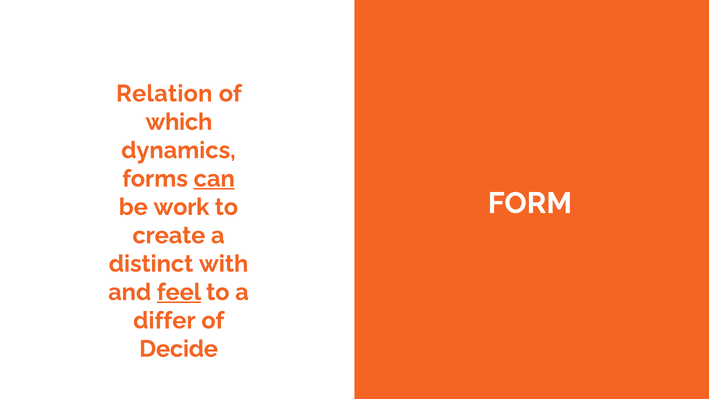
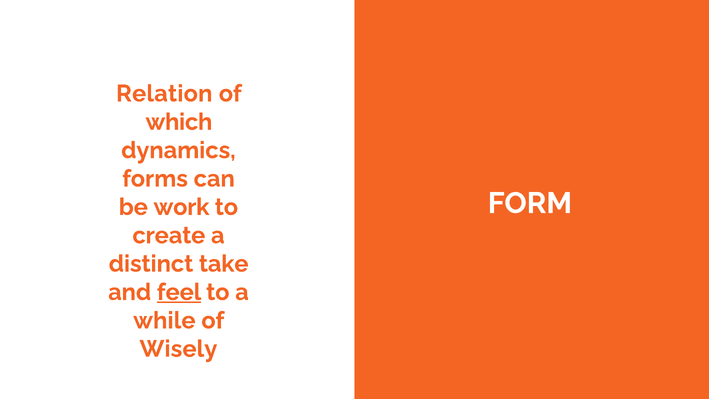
can underline: present -> none
with: with -> take
differ: differ -> while
Decide: Decide -> Wisely
